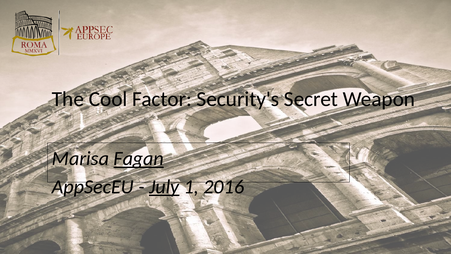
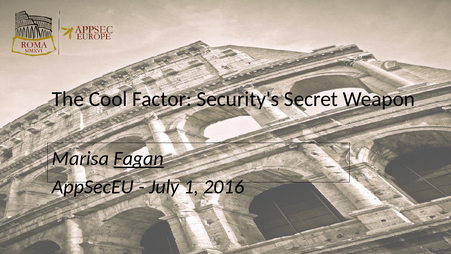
July underline: present -> none
